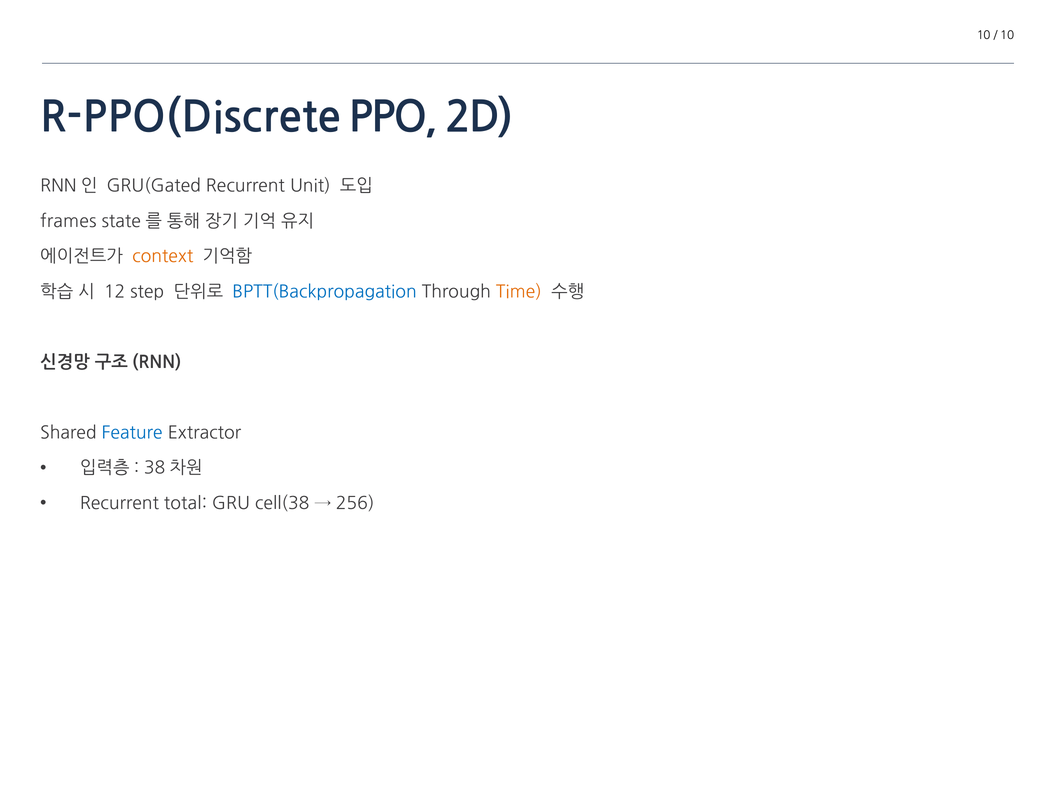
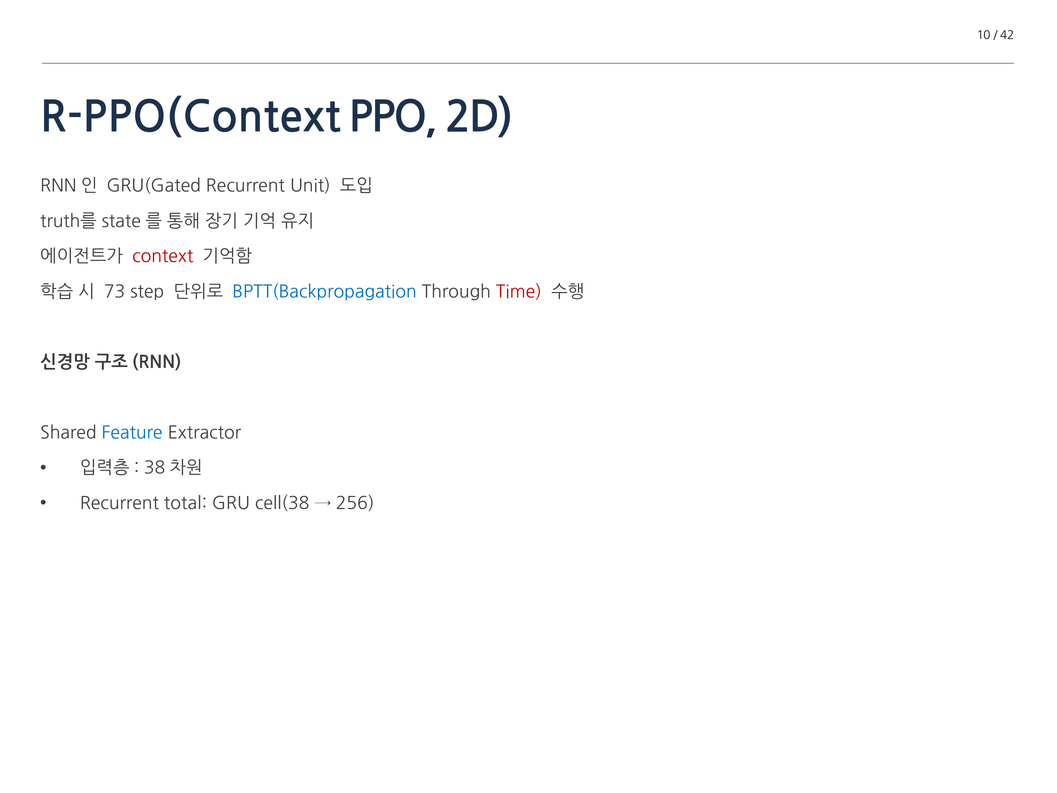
10 at (1007, 36): 10 -> 42
R-PPO(Discrete: R-PPO(Discrete -> R-PPO(Context
frames: frames -> truth를
context colour: orange -> red
12: 12 -> 73
Time colour: orange -> red
